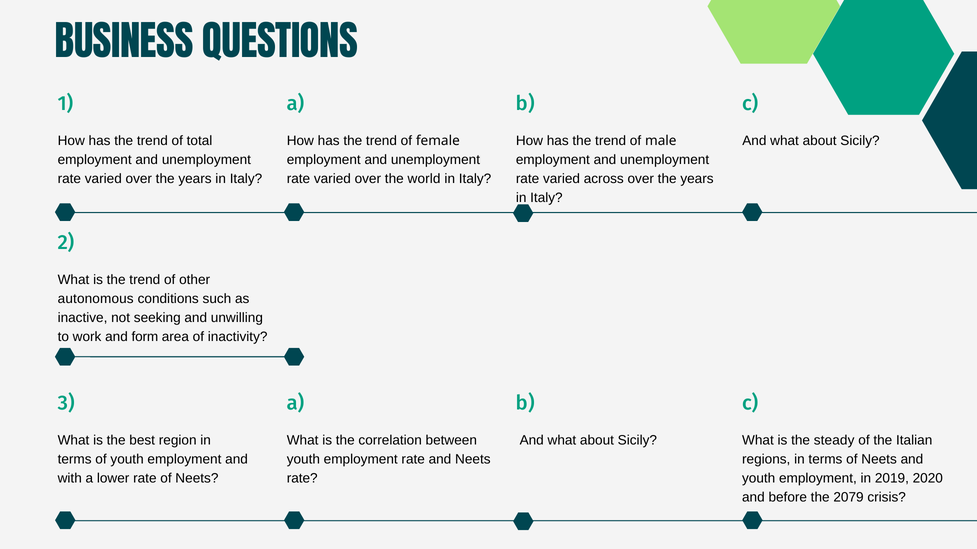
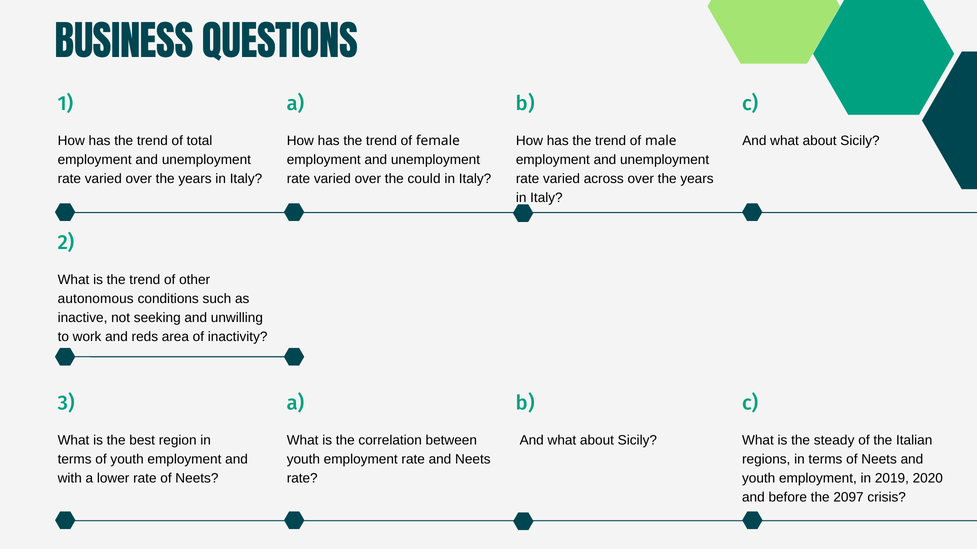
world: world -> could
form: form -> reds
2079: 2079 -> 2097
